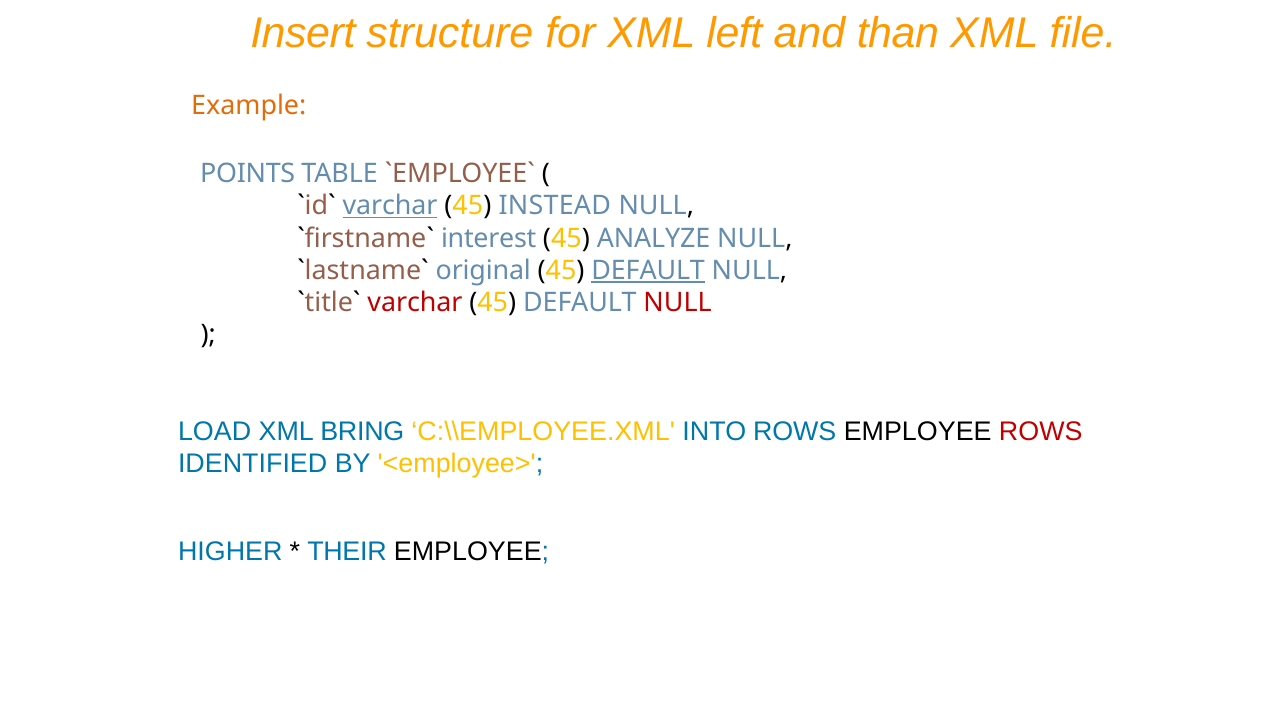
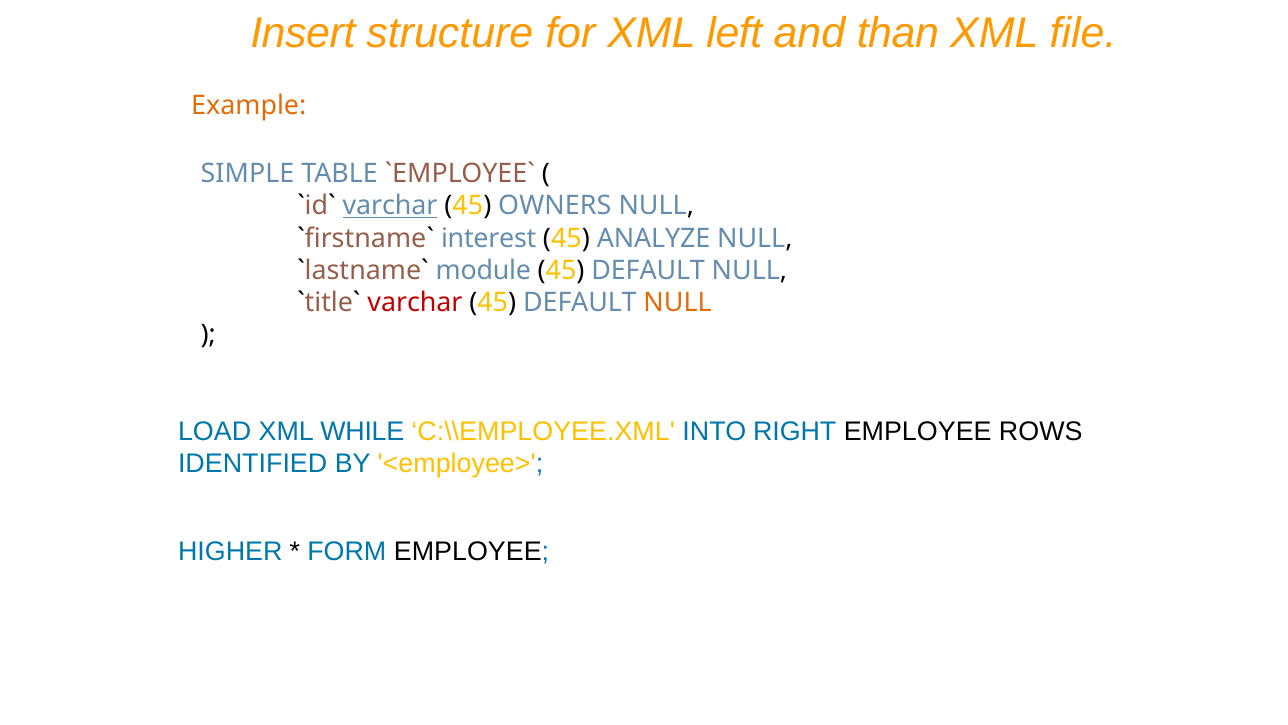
POINTS: POINTS -> SIMPLE
INSTEAD: INSTEAD -> OWNERS
original: original -> module
DEFAULT at (648, 270) underline: present -> none
NULL at (678, 302) colour: red -> orange
BRING: BRING -> WHILE
INTO ROWS: ROWS -> RIGHT
ROWS at (1041, 431) colour: red -> black
THEIR: THEIR -> FORM
